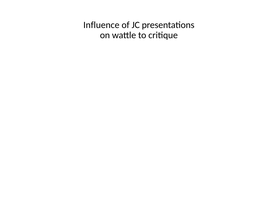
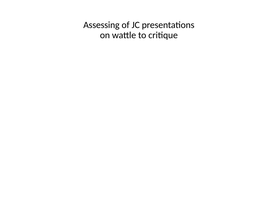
Influence: Influence -> Assessing
